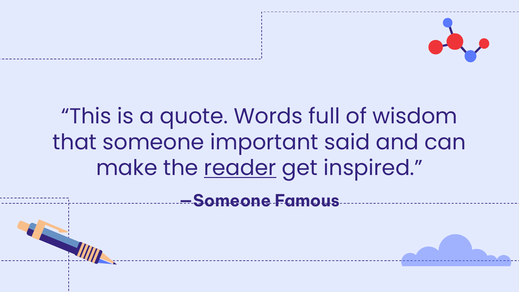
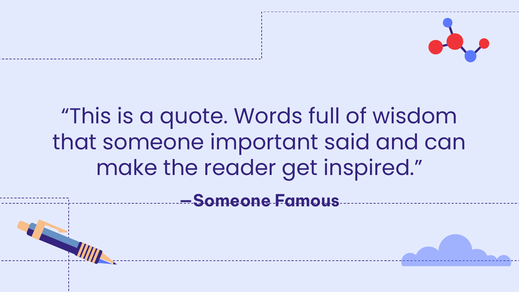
reader underline: present -> none
